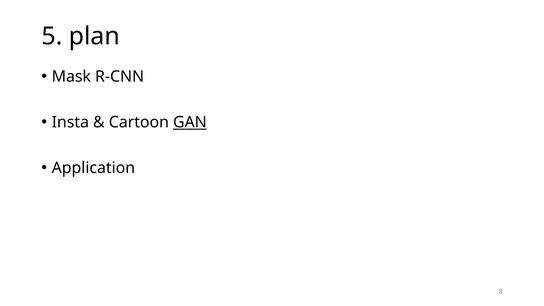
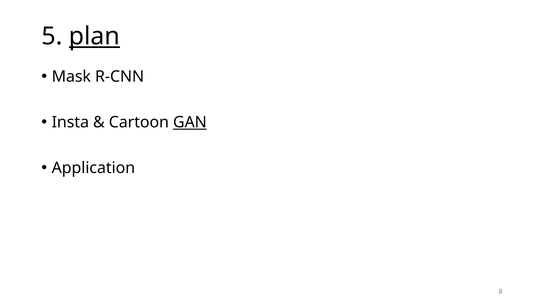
plan underline: none -> present
